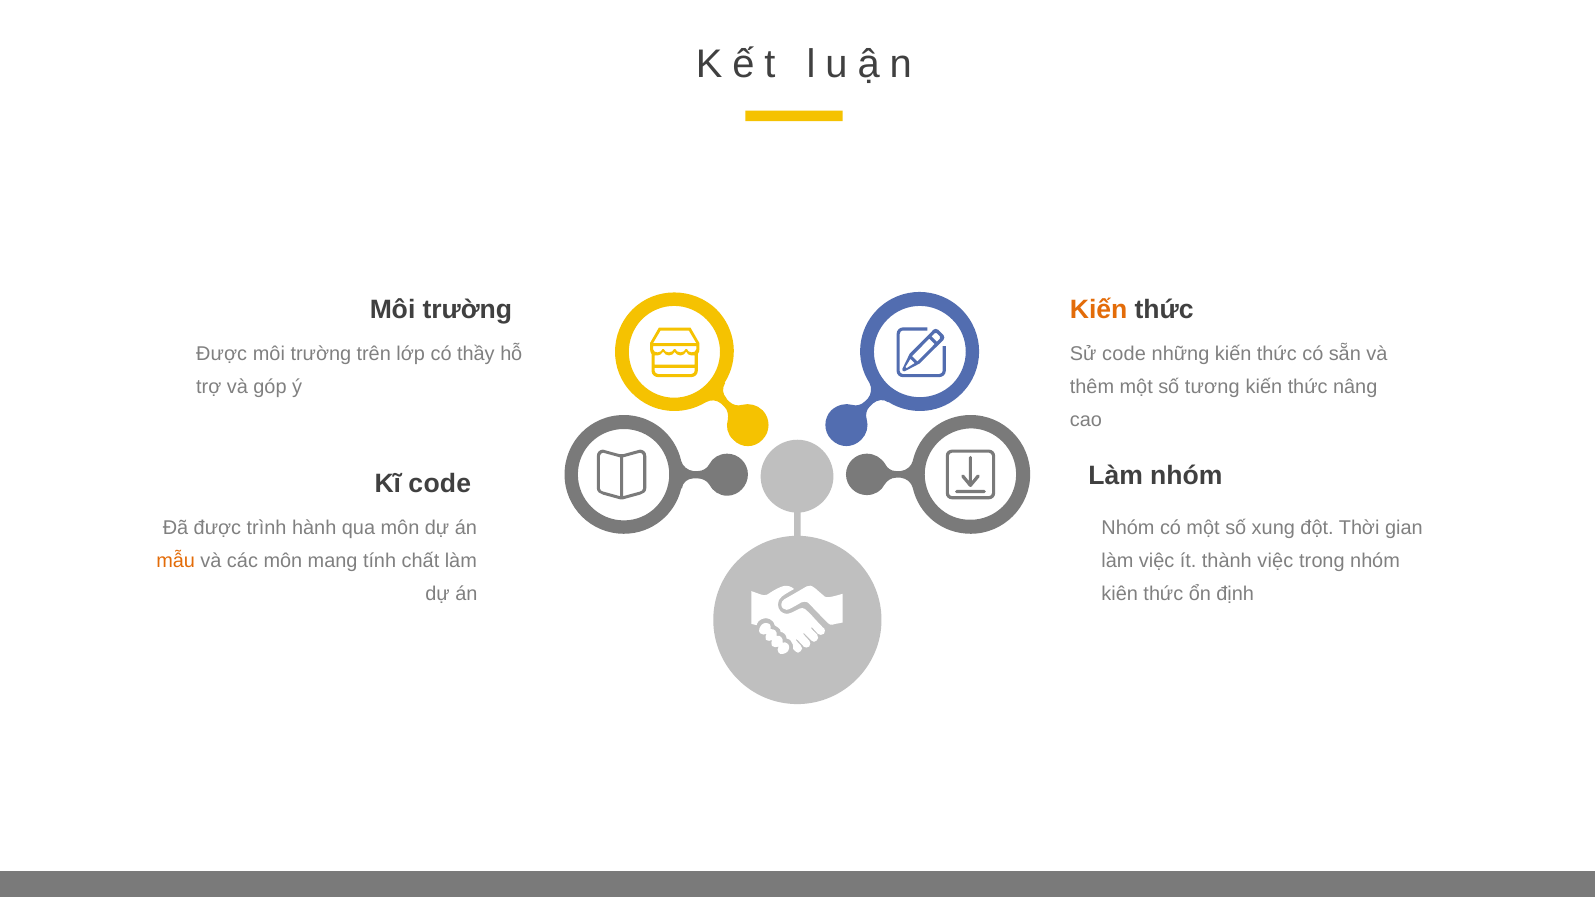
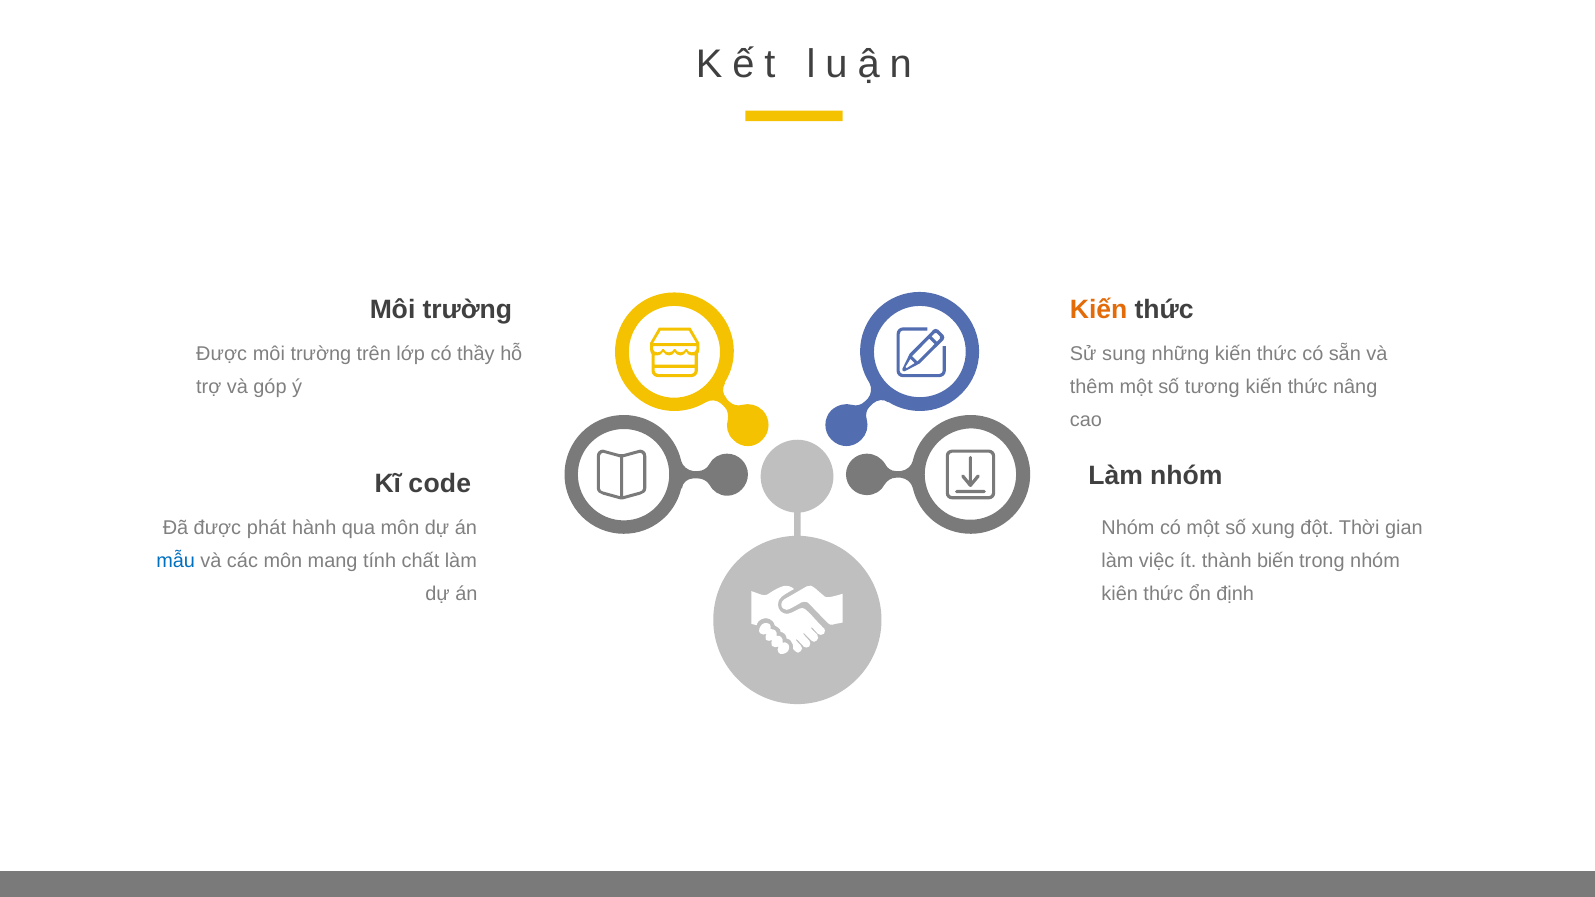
Sử code: code -> sung
trình: trình -> phát
mẫu colour: orange -> blue
thành việc: việc -> biến
